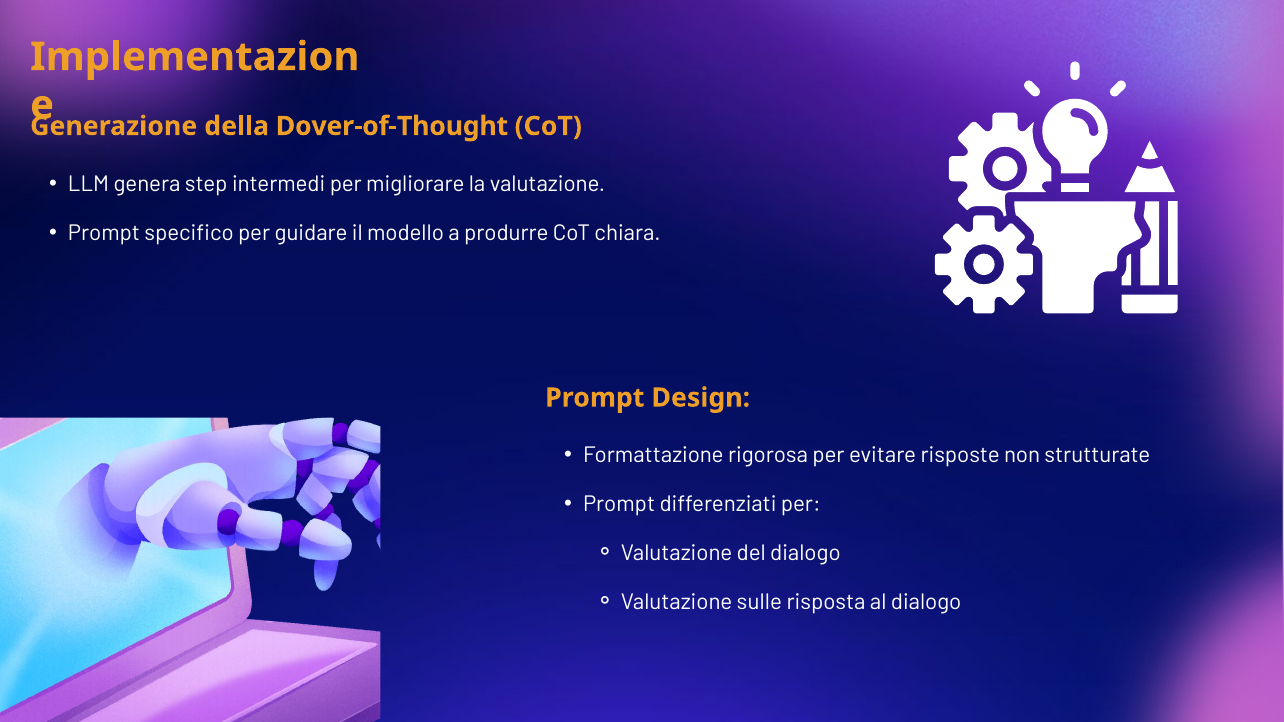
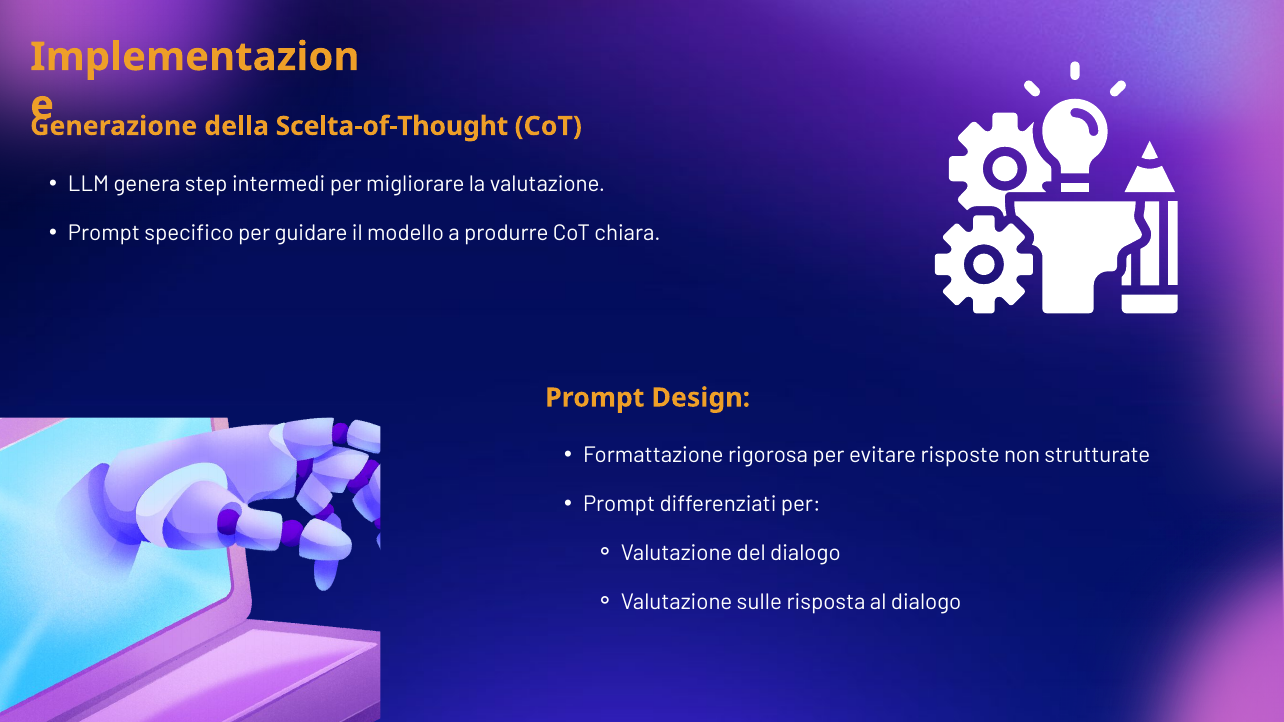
Dover-of-Thought: Dover-of-Thought -> Scelta-of-Thought
